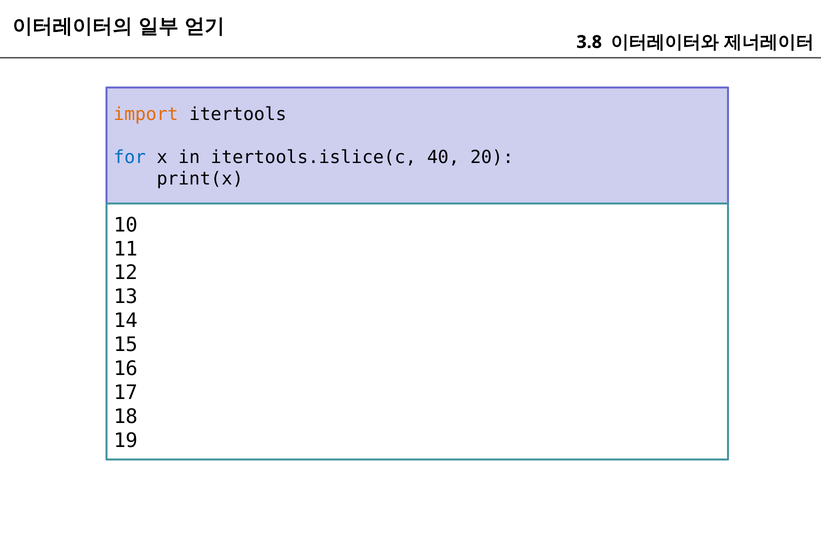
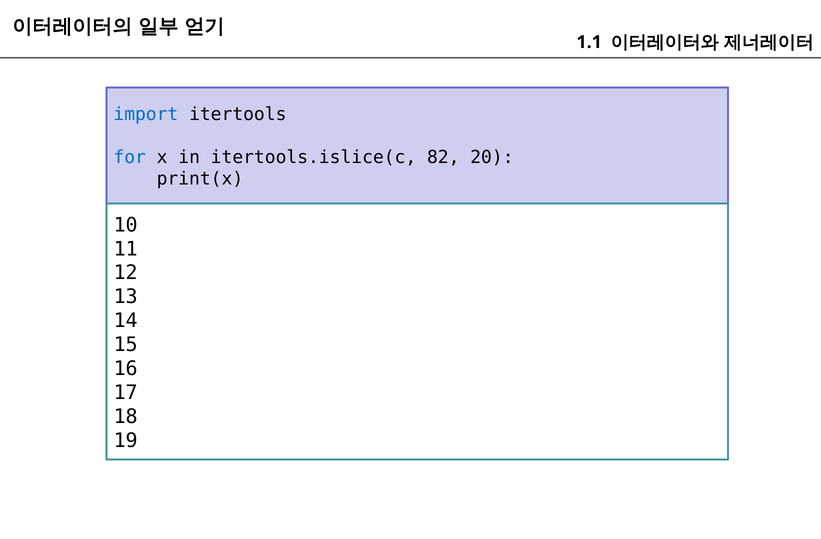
3.8: 3.8 -> 1.1
import colour: orange -> blue
40: 40 -> 82
